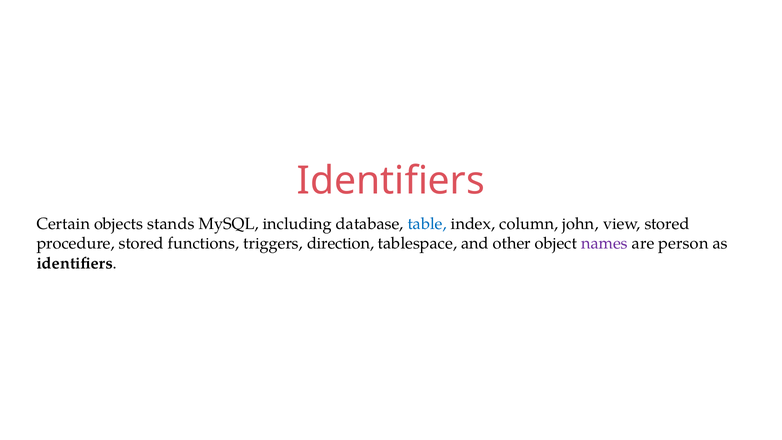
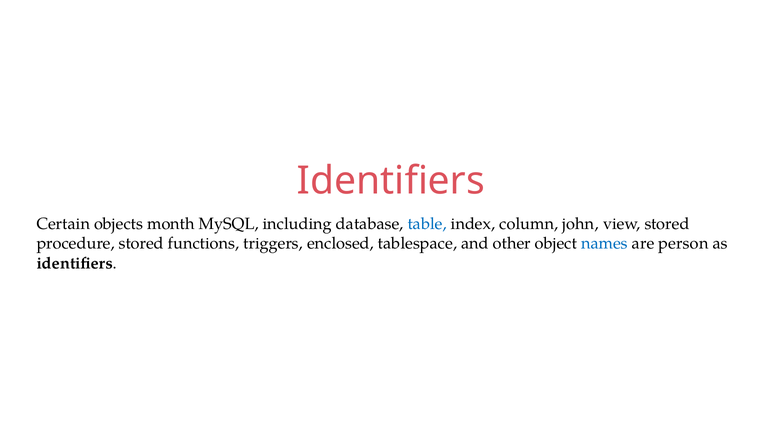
stands: stands -> month
direction: direction -> enclosed
names colour: purple -> blue
